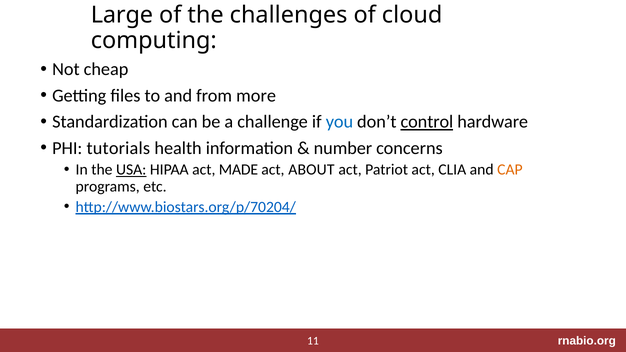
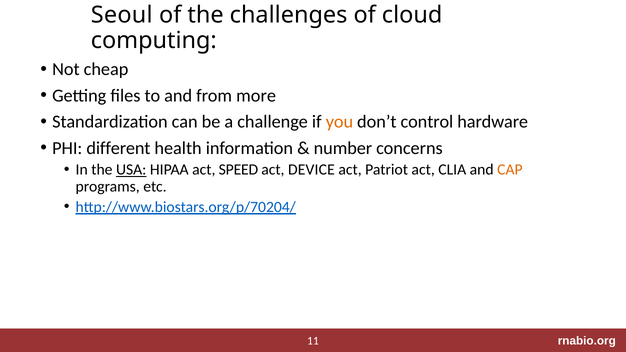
Large: Large -> Seoul
you colour: blue -> orange
control underline: present -> none
tutorials: tutorials -> different
MADE: MADE -> SPEED
ABOUT: ABOUT -> DEVICE
